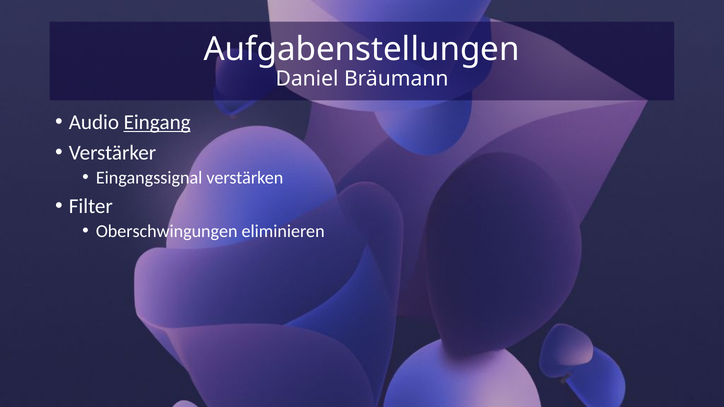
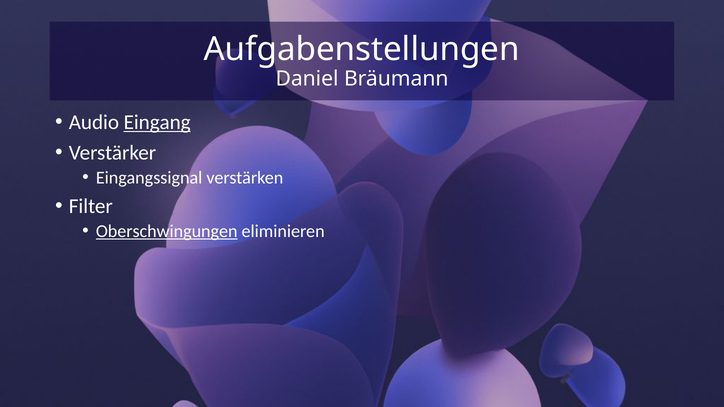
Oberschwingungen underline: none -> present
